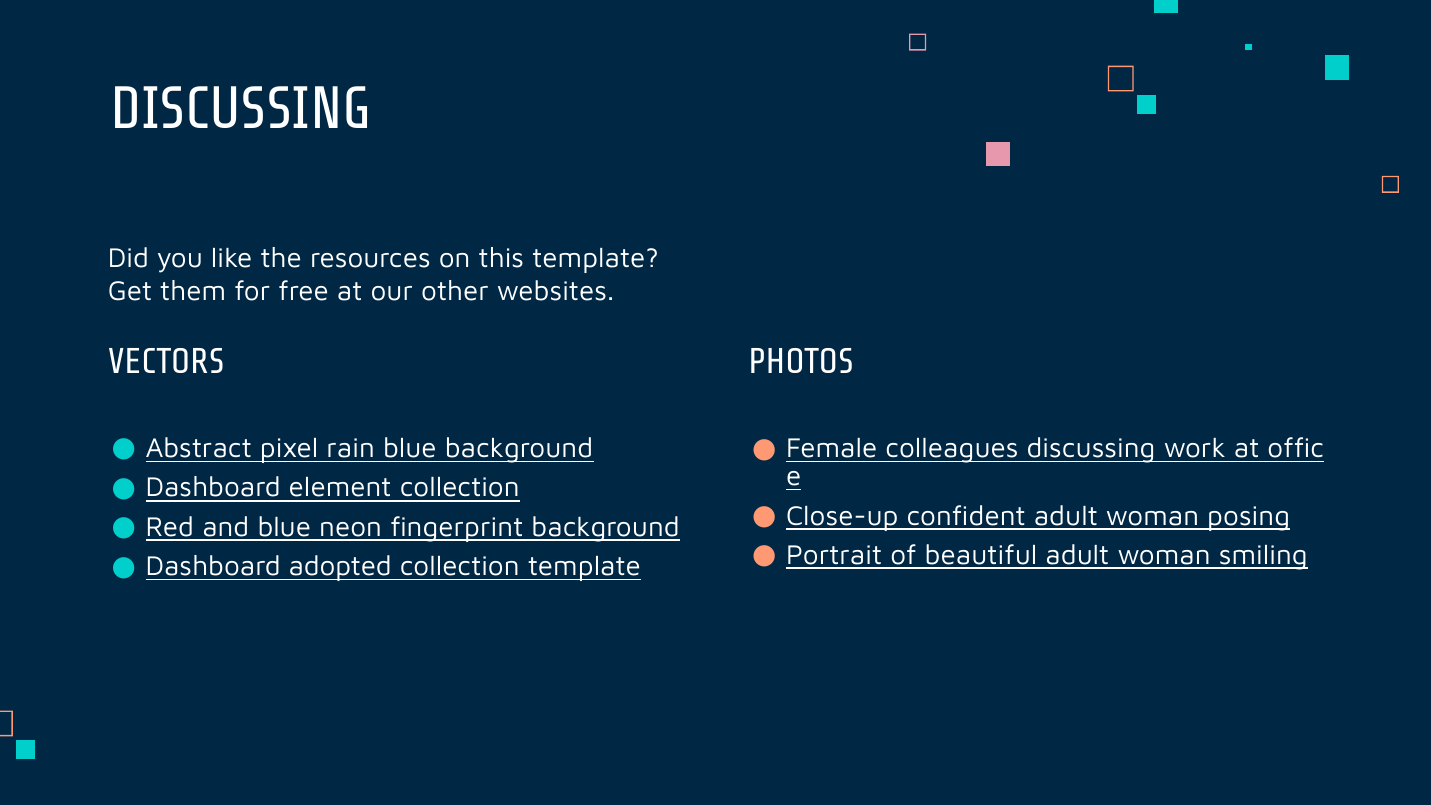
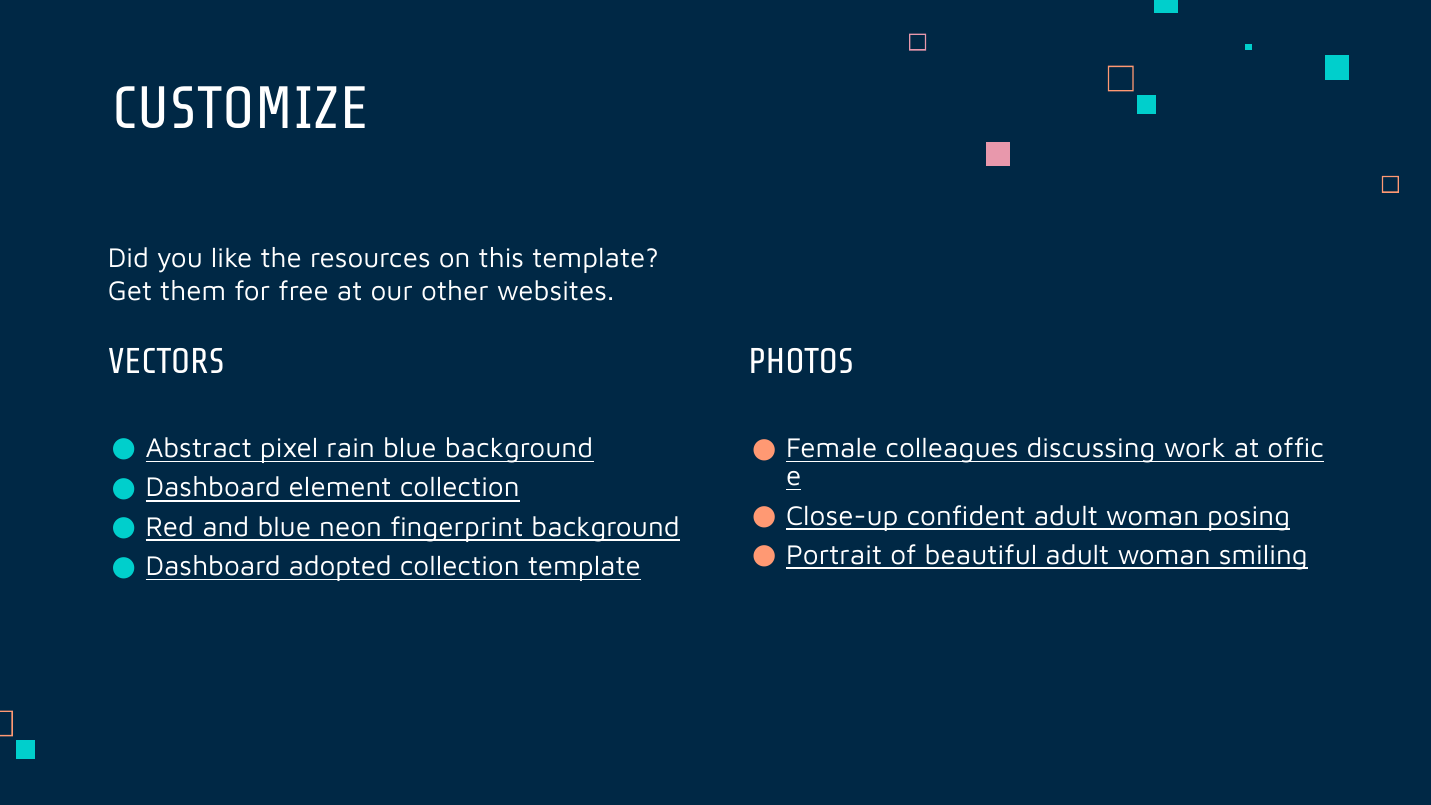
DISCUSSING at (241, 109): DISCUSSING -> CUSTOMIZE
